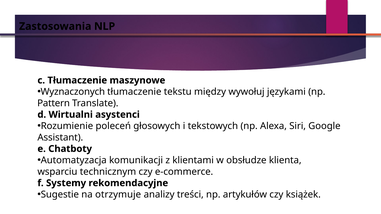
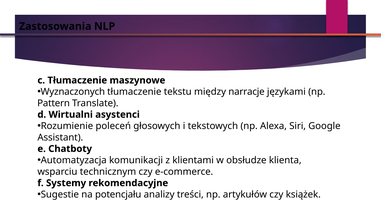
wywołuj: wywołuj -> narracje
otrzymuje: otrzymuje -> potencjału
